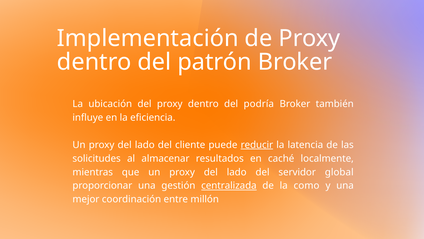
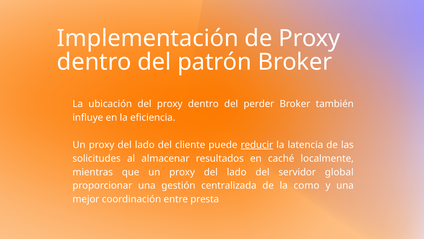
podría: podría -> perder
centralizada underline: present -> none
millón: millón -> presta
